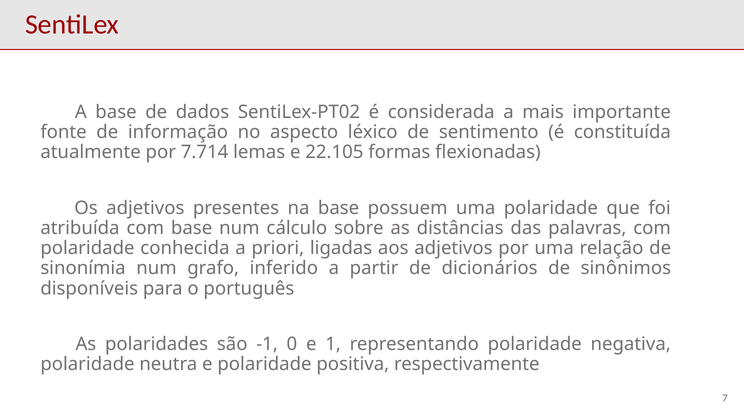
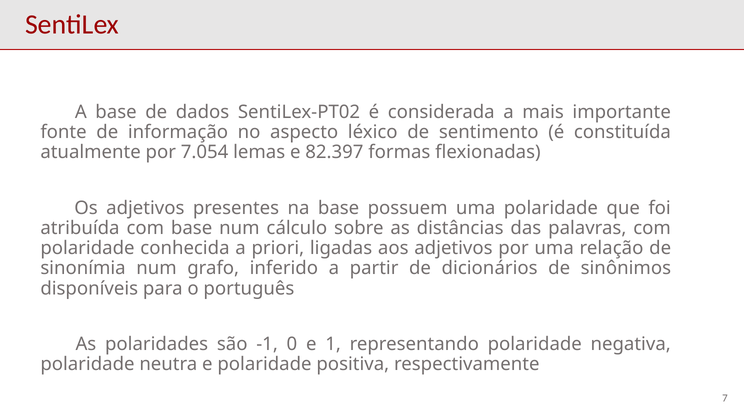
7.714: 7.714 -> 7.054
22.105: 22.105 -> 82.397
